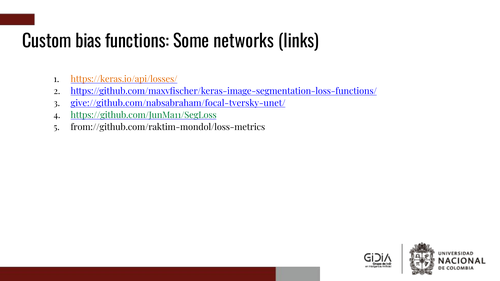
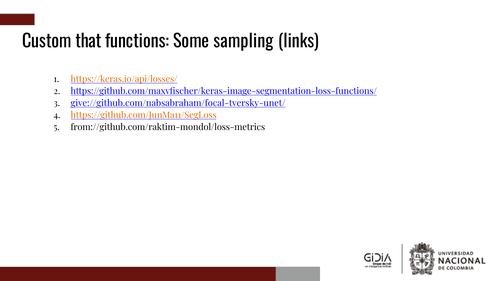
bias: bias -> that
networks: networks -> sampling
https://github.com/JunMa11/SegLoss colour: green -> orange
